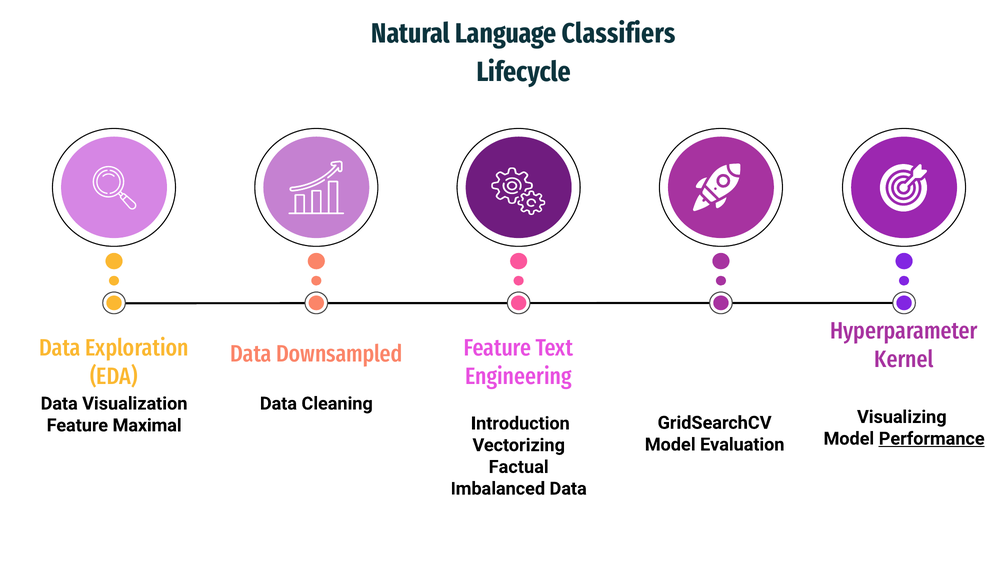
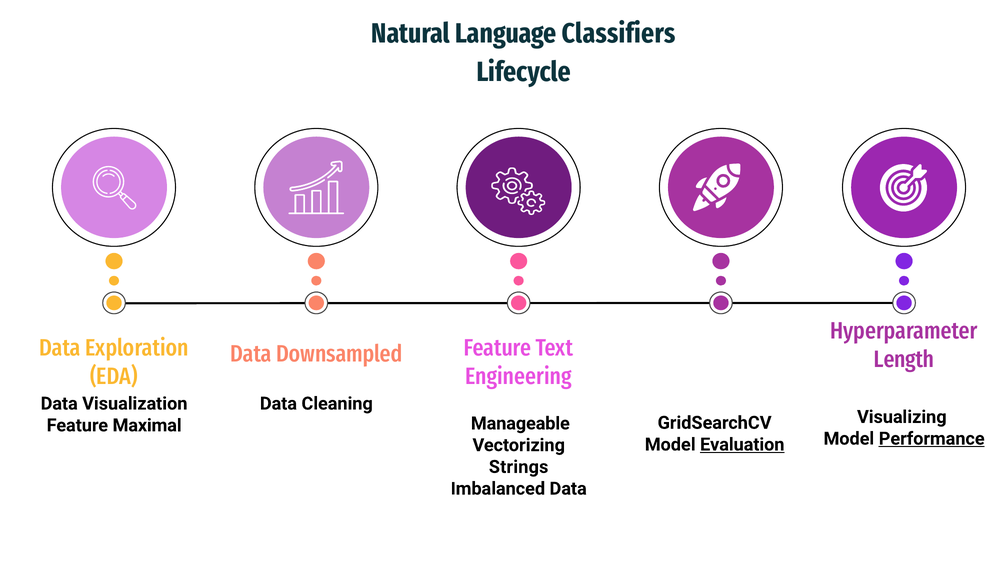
Kernel: Kernel -> Length
Introduction: Introduction -> Manageable
Evaluation underline: none -> present
Factual: Factual -> Strings
